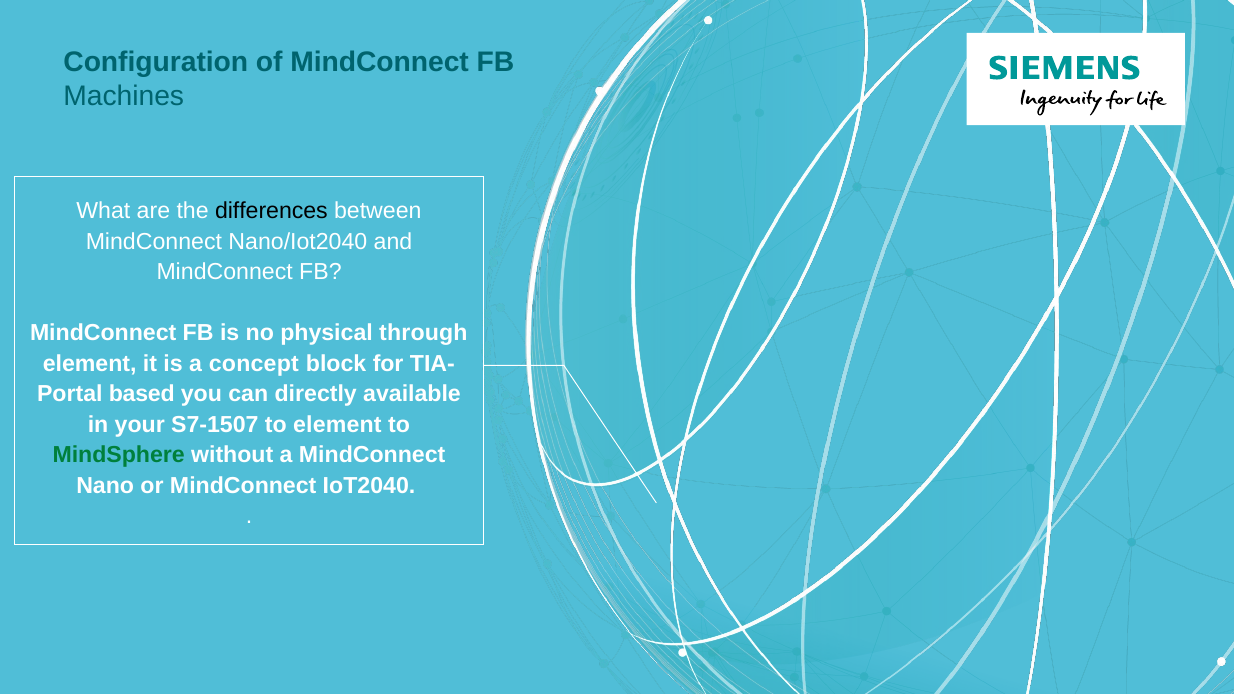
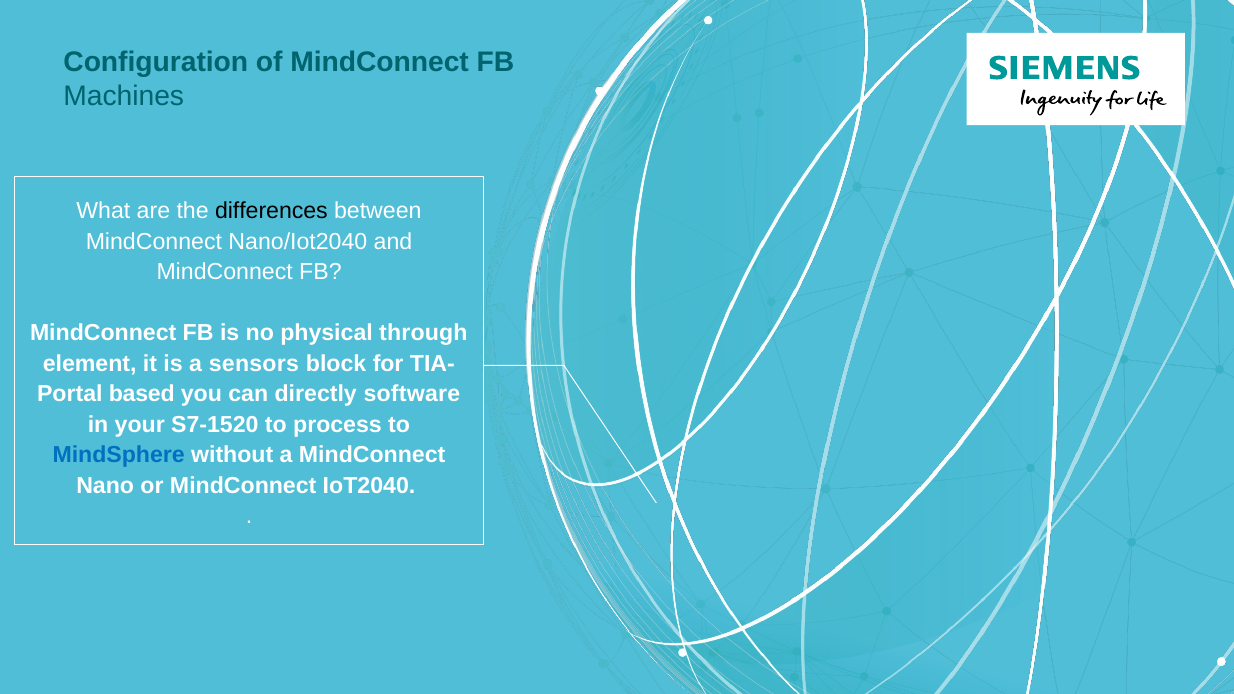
concept: concept -> sensors
available: available -> software
S7-1507: S7-1507 -> S7-1520
to element: element -> process
MindSphere at (119, 455) colour: green -> blue
